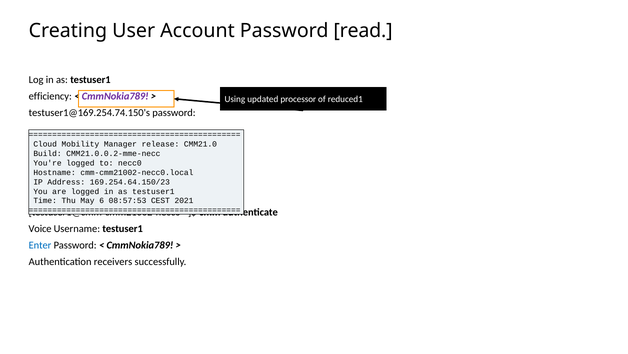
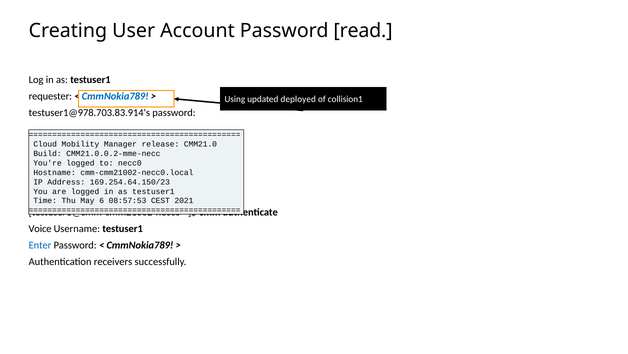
efficiency: efficiency -> requester
CmmNokia789 at (115, 96) colour: purple -> blue
processor: processor -> deployed
reduced1: reduced1 -> collision1
testuser1@169.254.74.150's: testuser1@169.254.74.150's -> testuser1@978.703.83.914's
